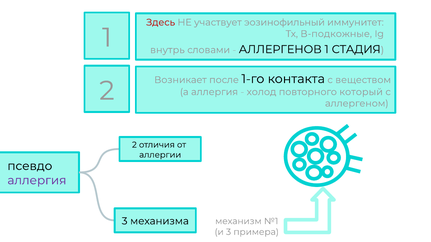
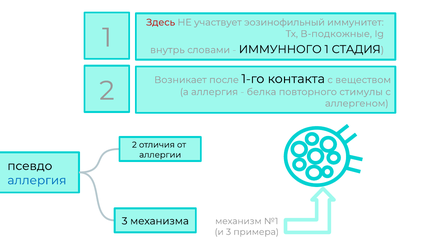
АЛЛЕРГЕНОВ: АЛЛЕРГЕНОВ -> ИММУННОГО
холод: холод -> белка
который: который -> стимулы
аллергия at (37, 181) colour: purple -> blue
